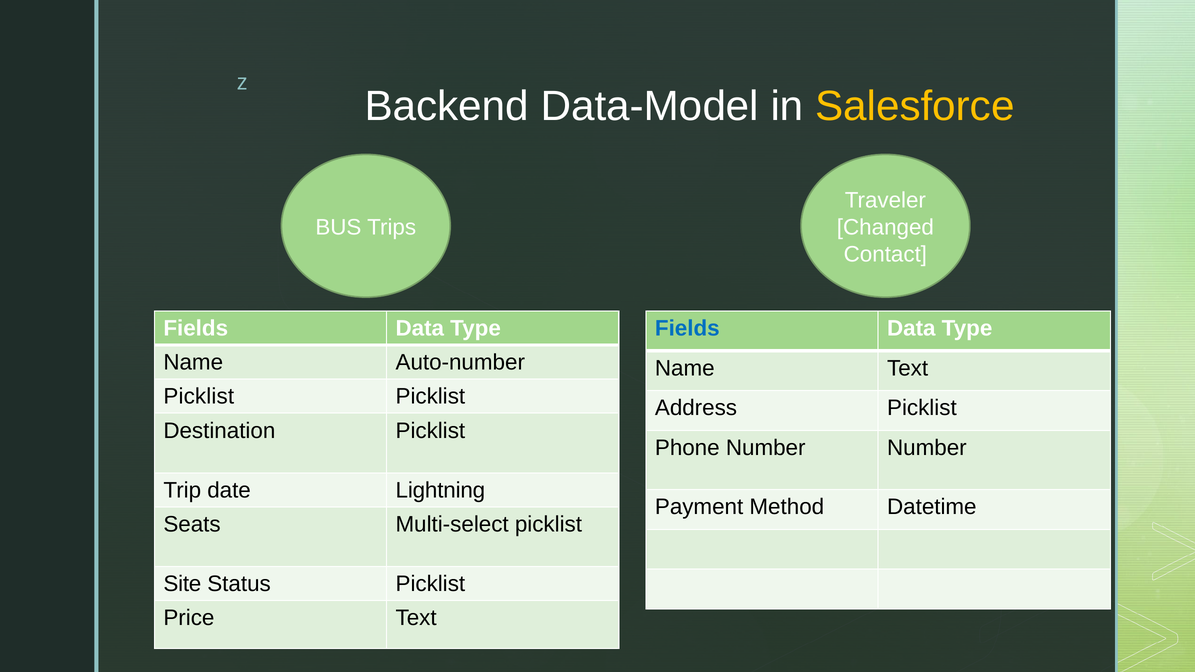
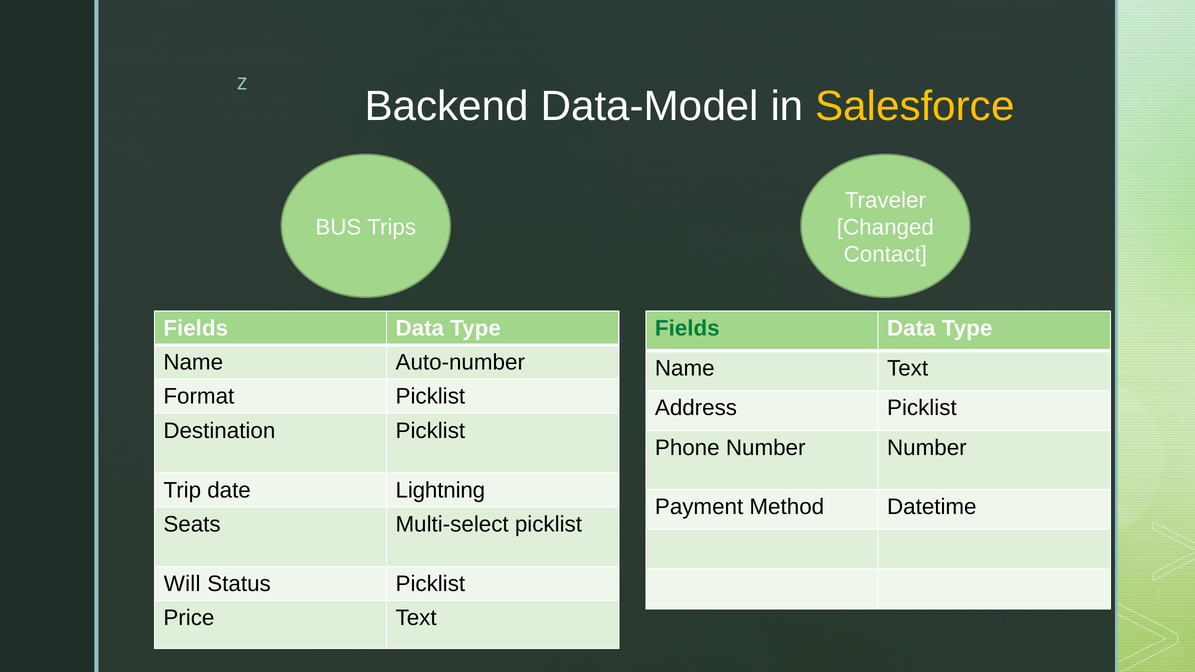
Fields at (687, 328) colour: blue -> green
Picklist at (199, 397): Picklist -> Format
Site: Site -> Will
